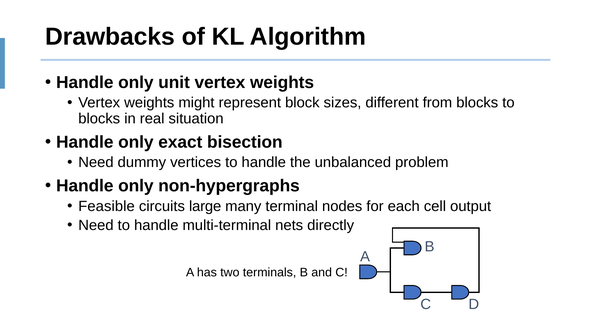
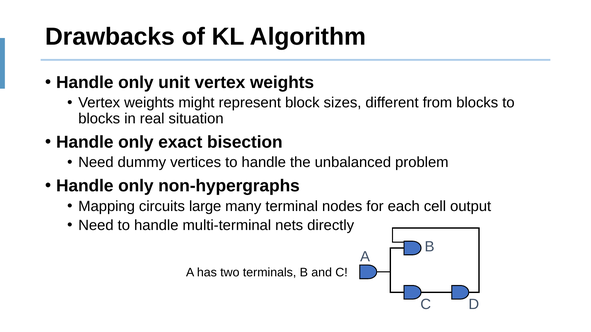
Feasible: Feasible -> Mapping
